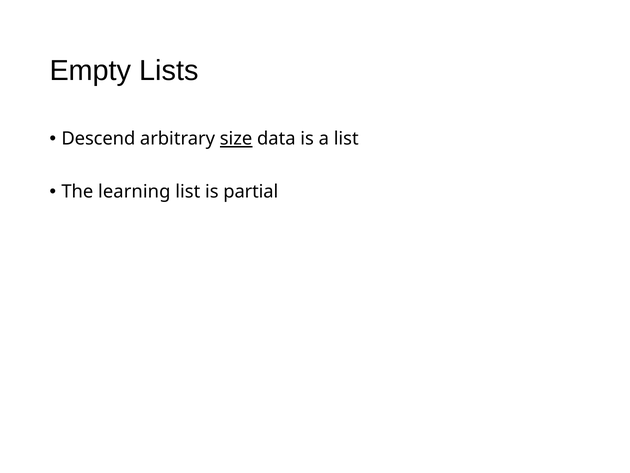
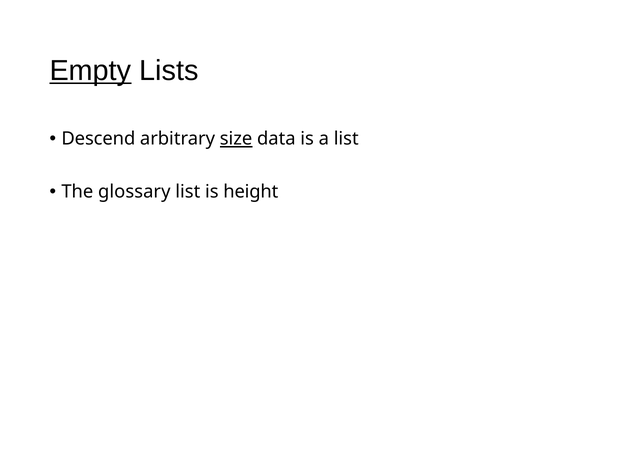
Empty underline: none -> present
learning: learning -> glossary
partial: partial -> height
